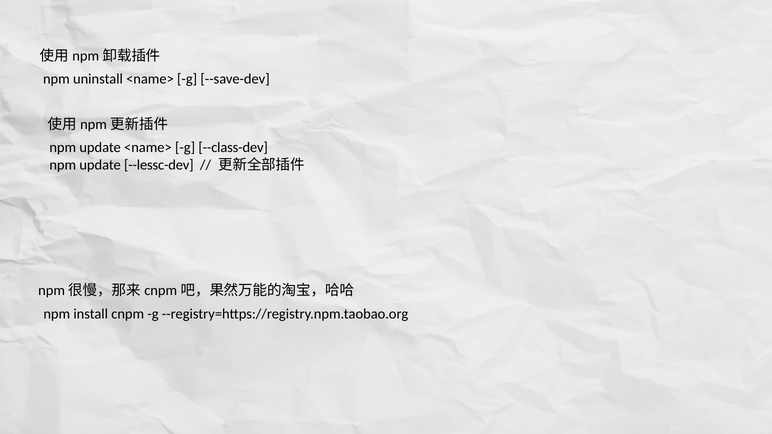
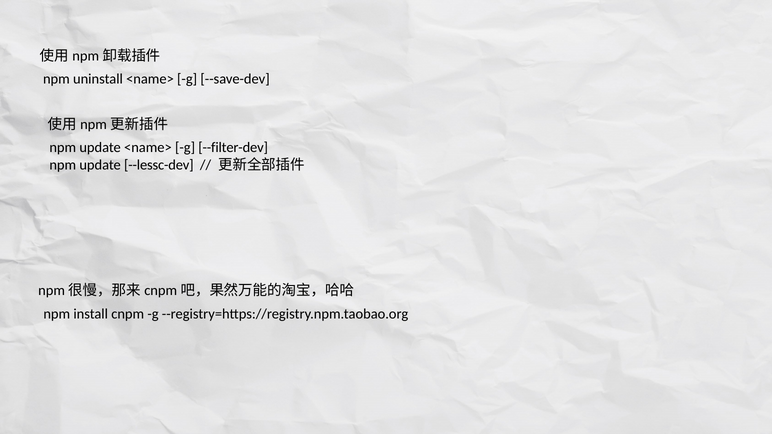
--class-dev: --class-dev -> --filter-dev
